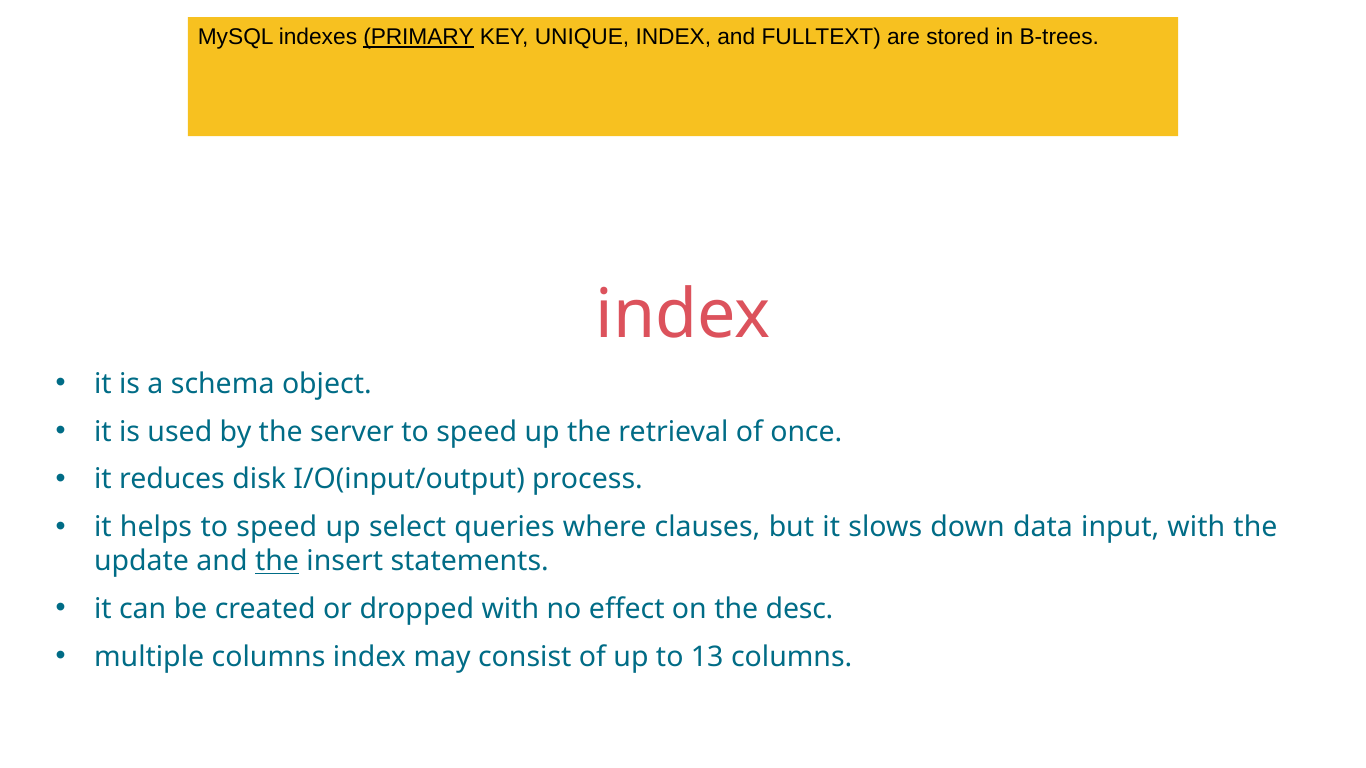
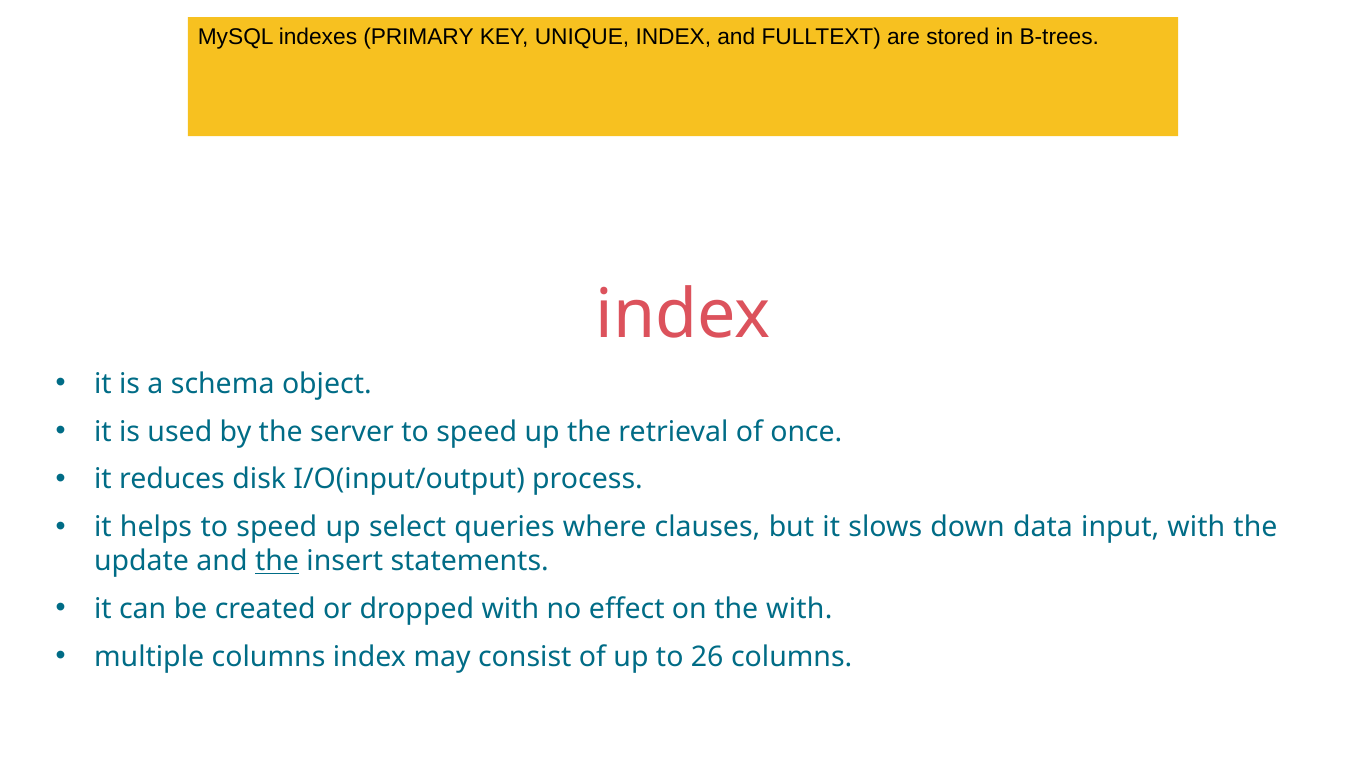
PRIMARY underline: present -> none
the desc: desc -> with
13: 13 -> 26
